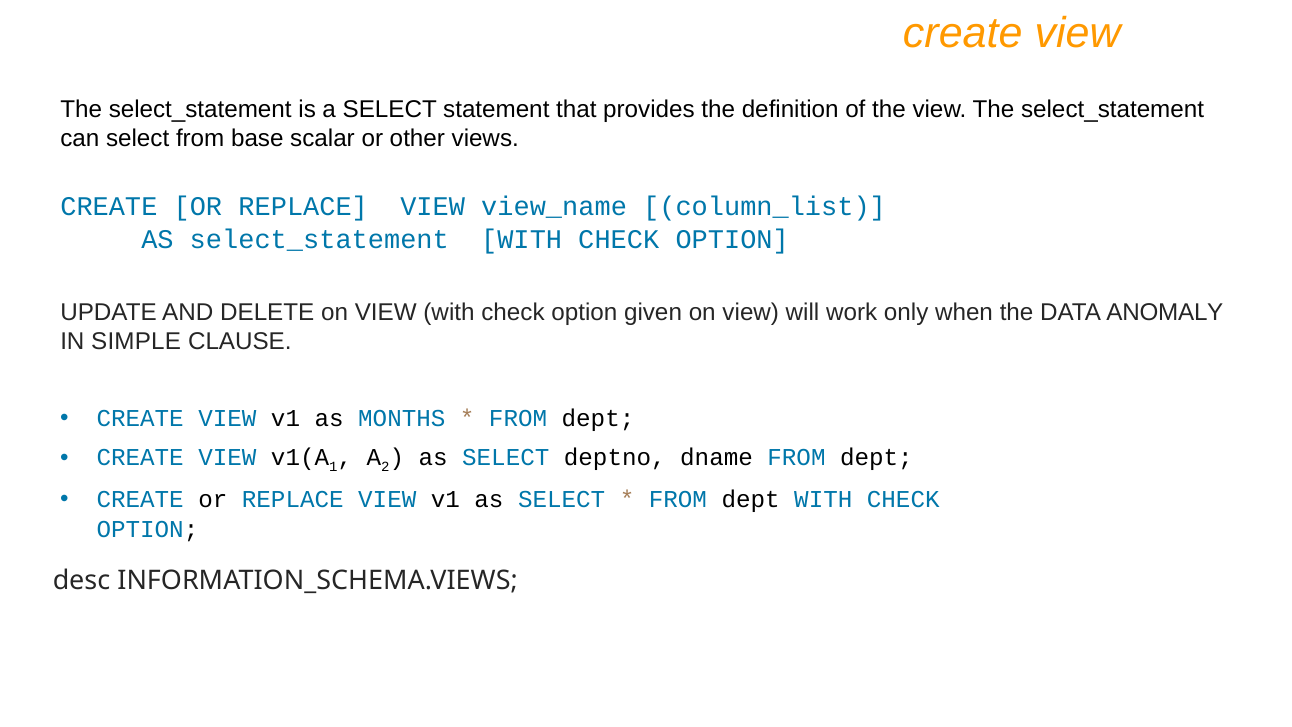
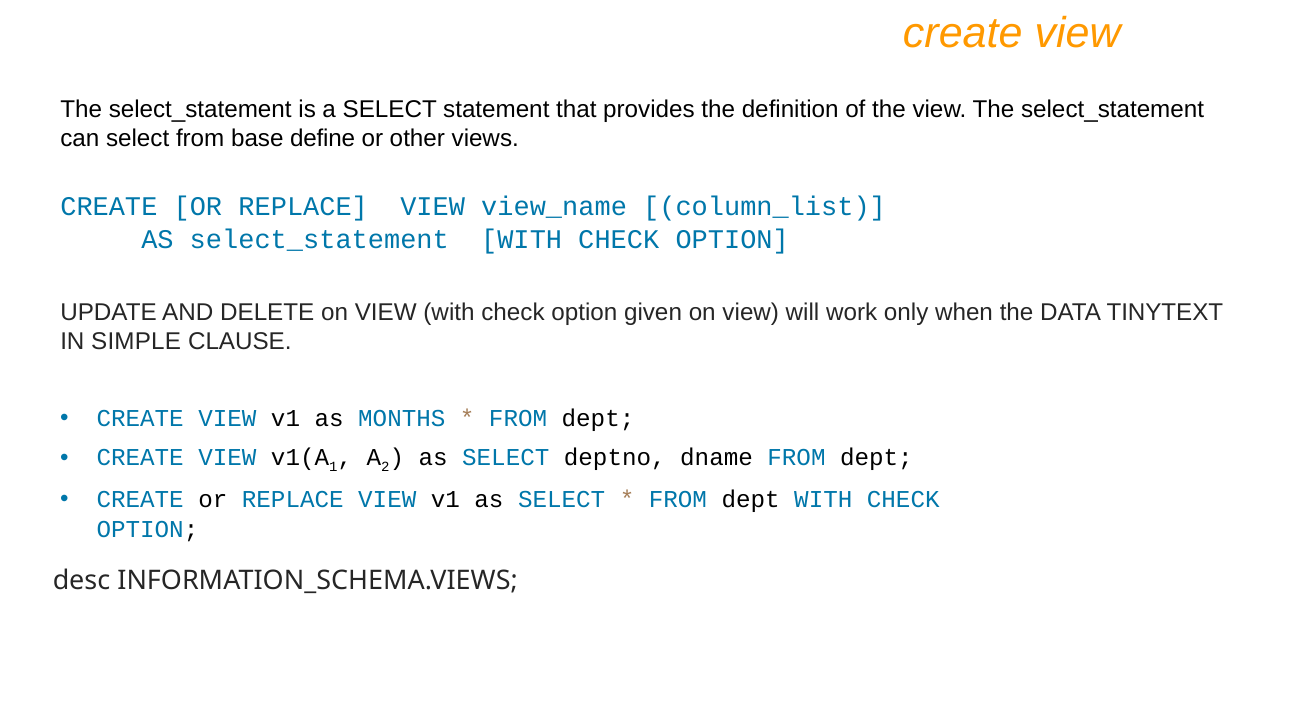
scalar: scalar -> define
ANOMALY: ANOMALY -> TINYTEXT
